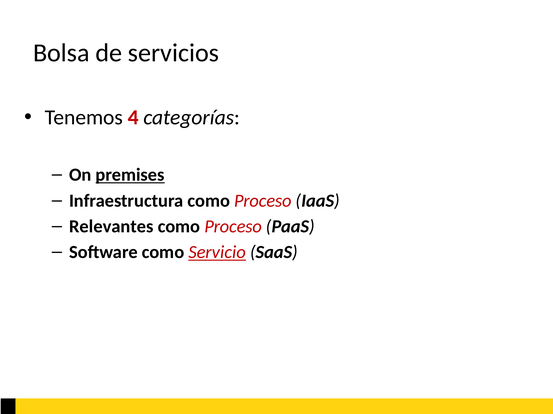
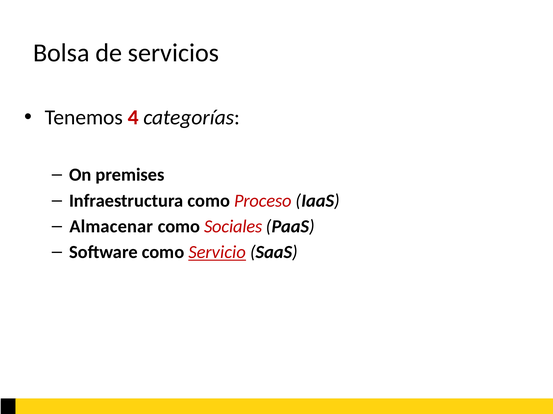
premises underline: present -> none
Relevantes: Relevantes -> Almacenar
Proceso at (233, 227): Proceso -> Sociales
